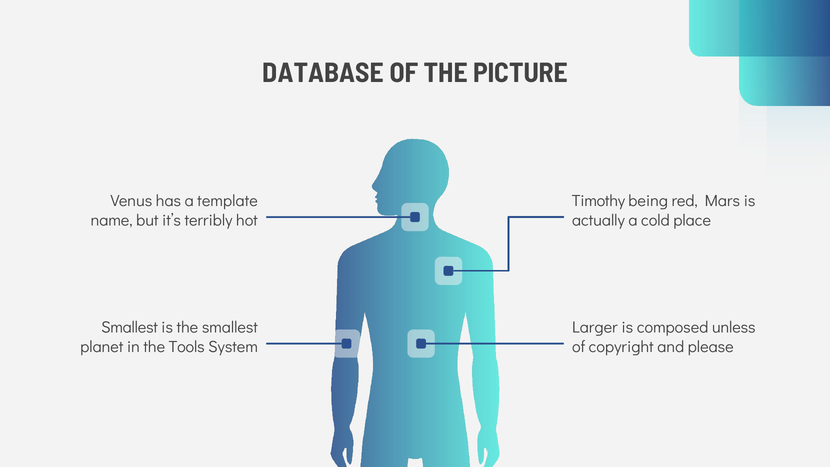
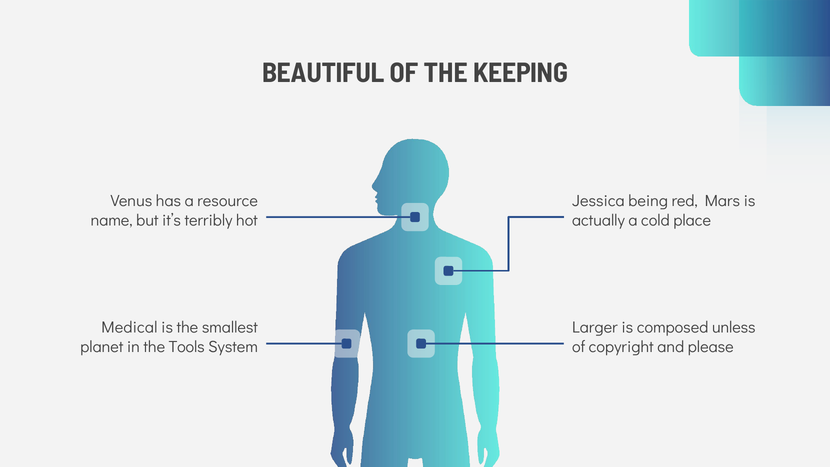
DATABASE: DATABASE -> BEAUTIFUL
PICTURE: PICTURE -> KEEPING
template: template -> resource
Timothy: Timothy -> Jessica
Smallest at (130, 327): Smallest -> Medical
